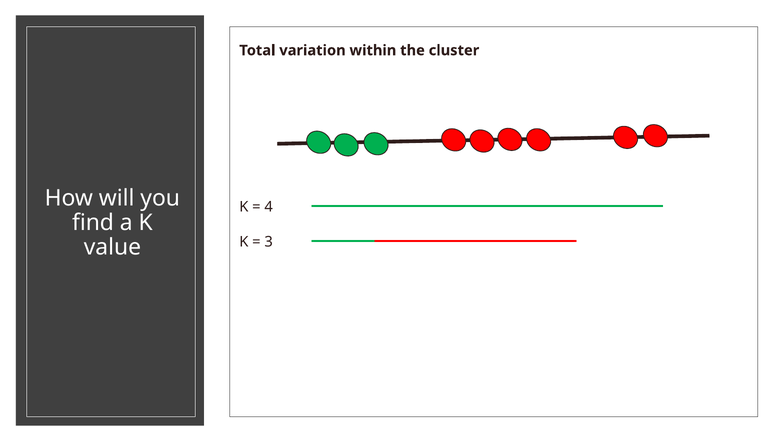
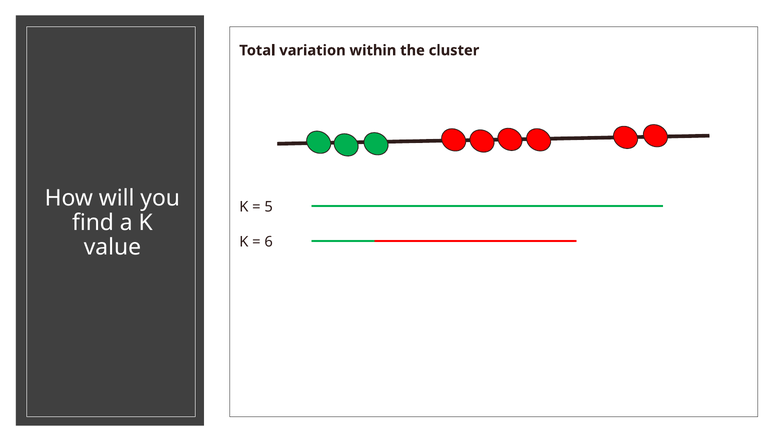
4: 4 -> 5
3: 3 -> 6
